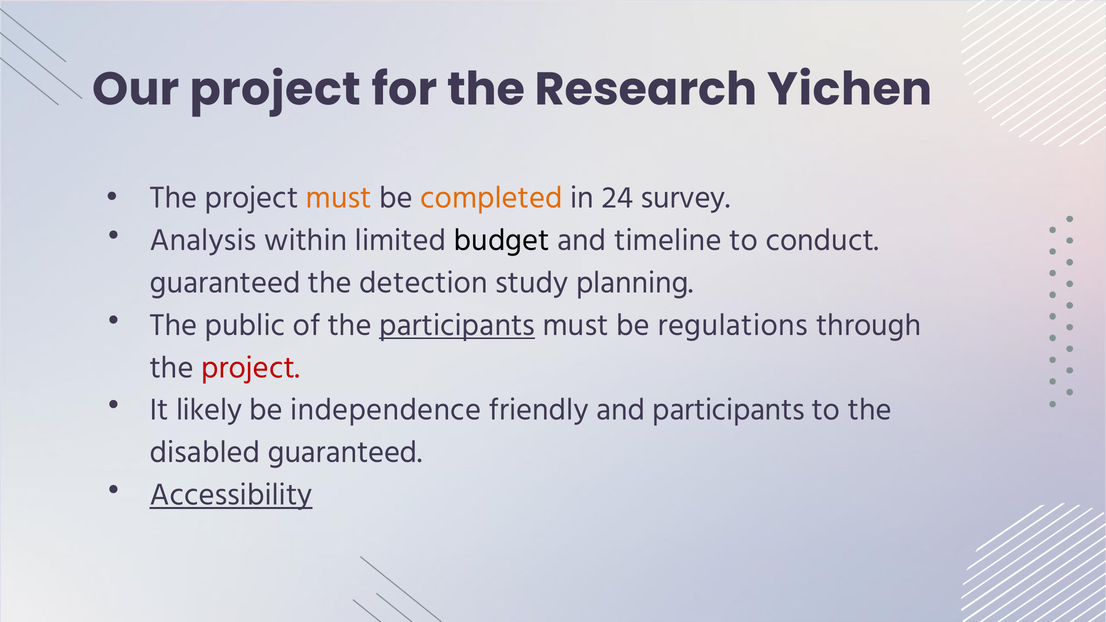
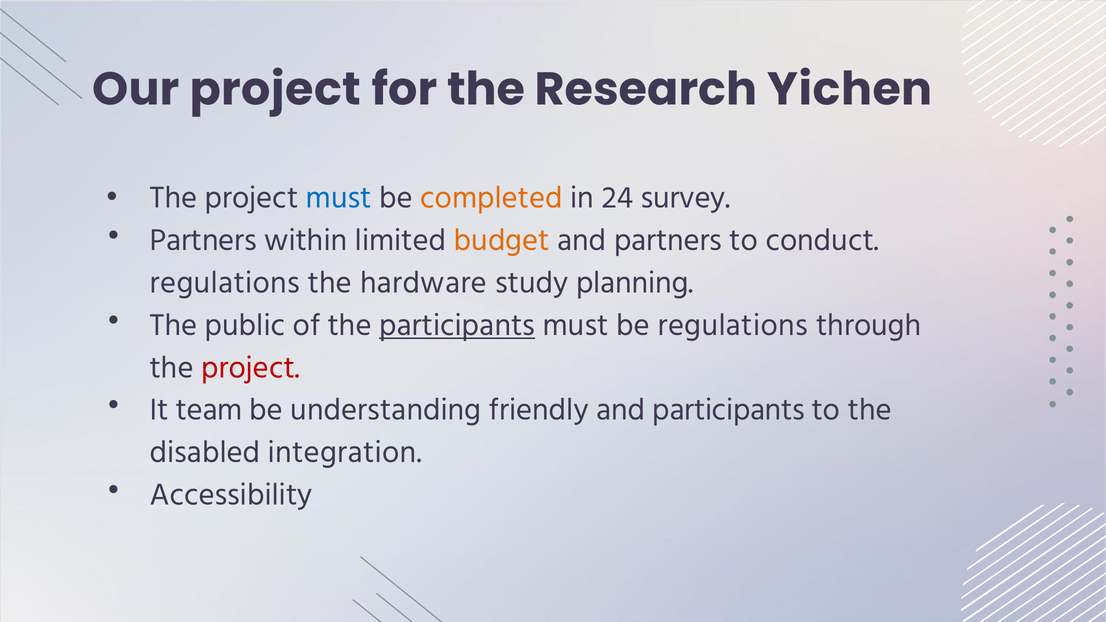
must at (339, 198) colour: orange -> blue
Analysis at (203, 240): Analysis -> Partners
budget colour: black -> orange
and timeline: timeline -> partners
guaranteed at (225, 283): guaranteed -> regulations
detection: detection -> hardware
likely: likely -> team
independence: independence -> understanding
disabled guaranteed: guaranteed -> integration
Accessibility underline: present -> none
